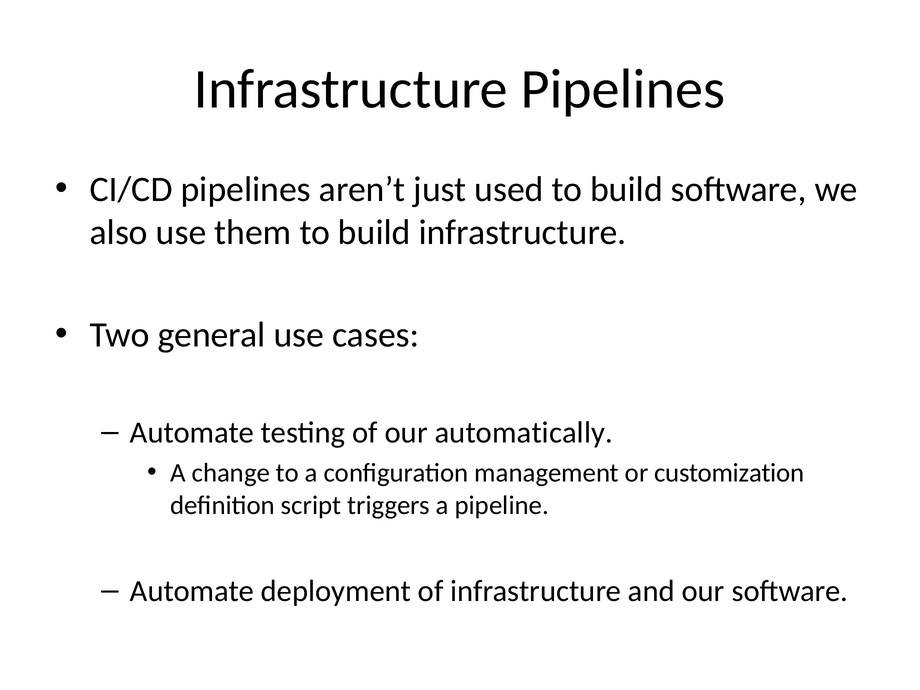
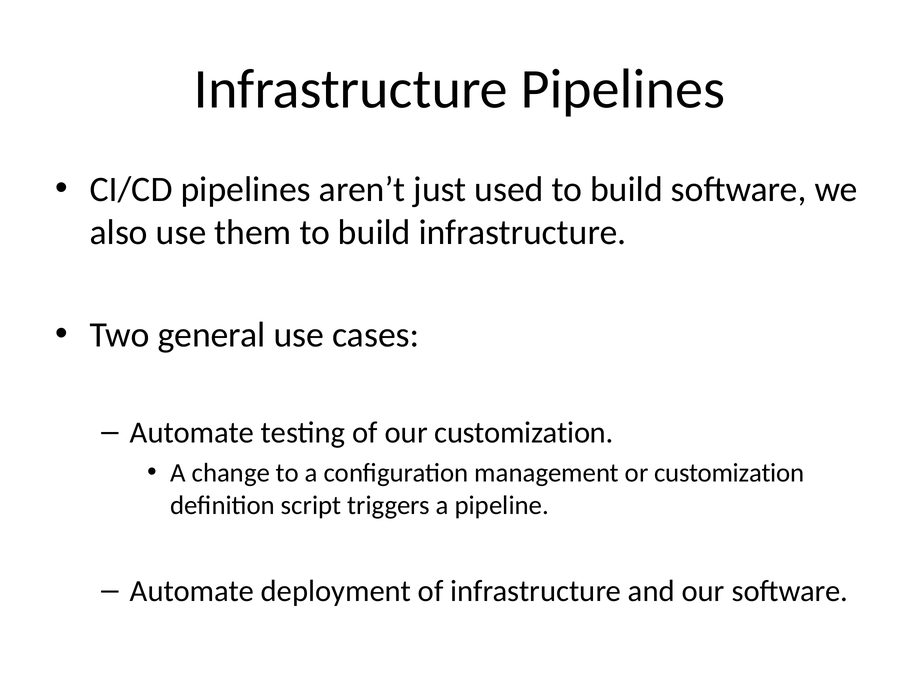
our automatically: automatically -> customization
